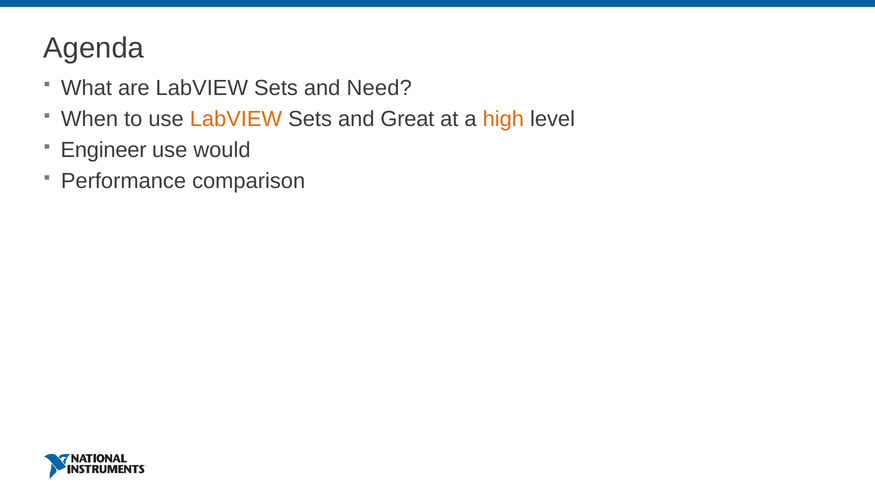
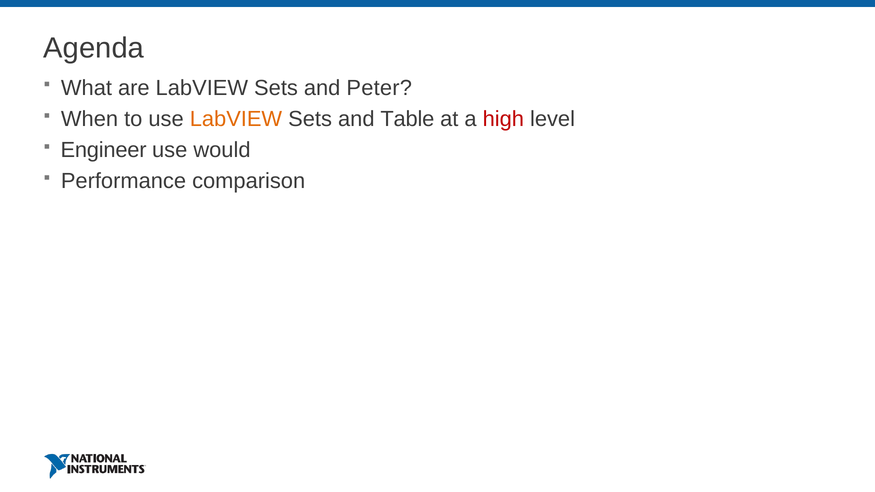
Need: Need -> Peter
Great: Great -> Table
high colour: orange -> red
